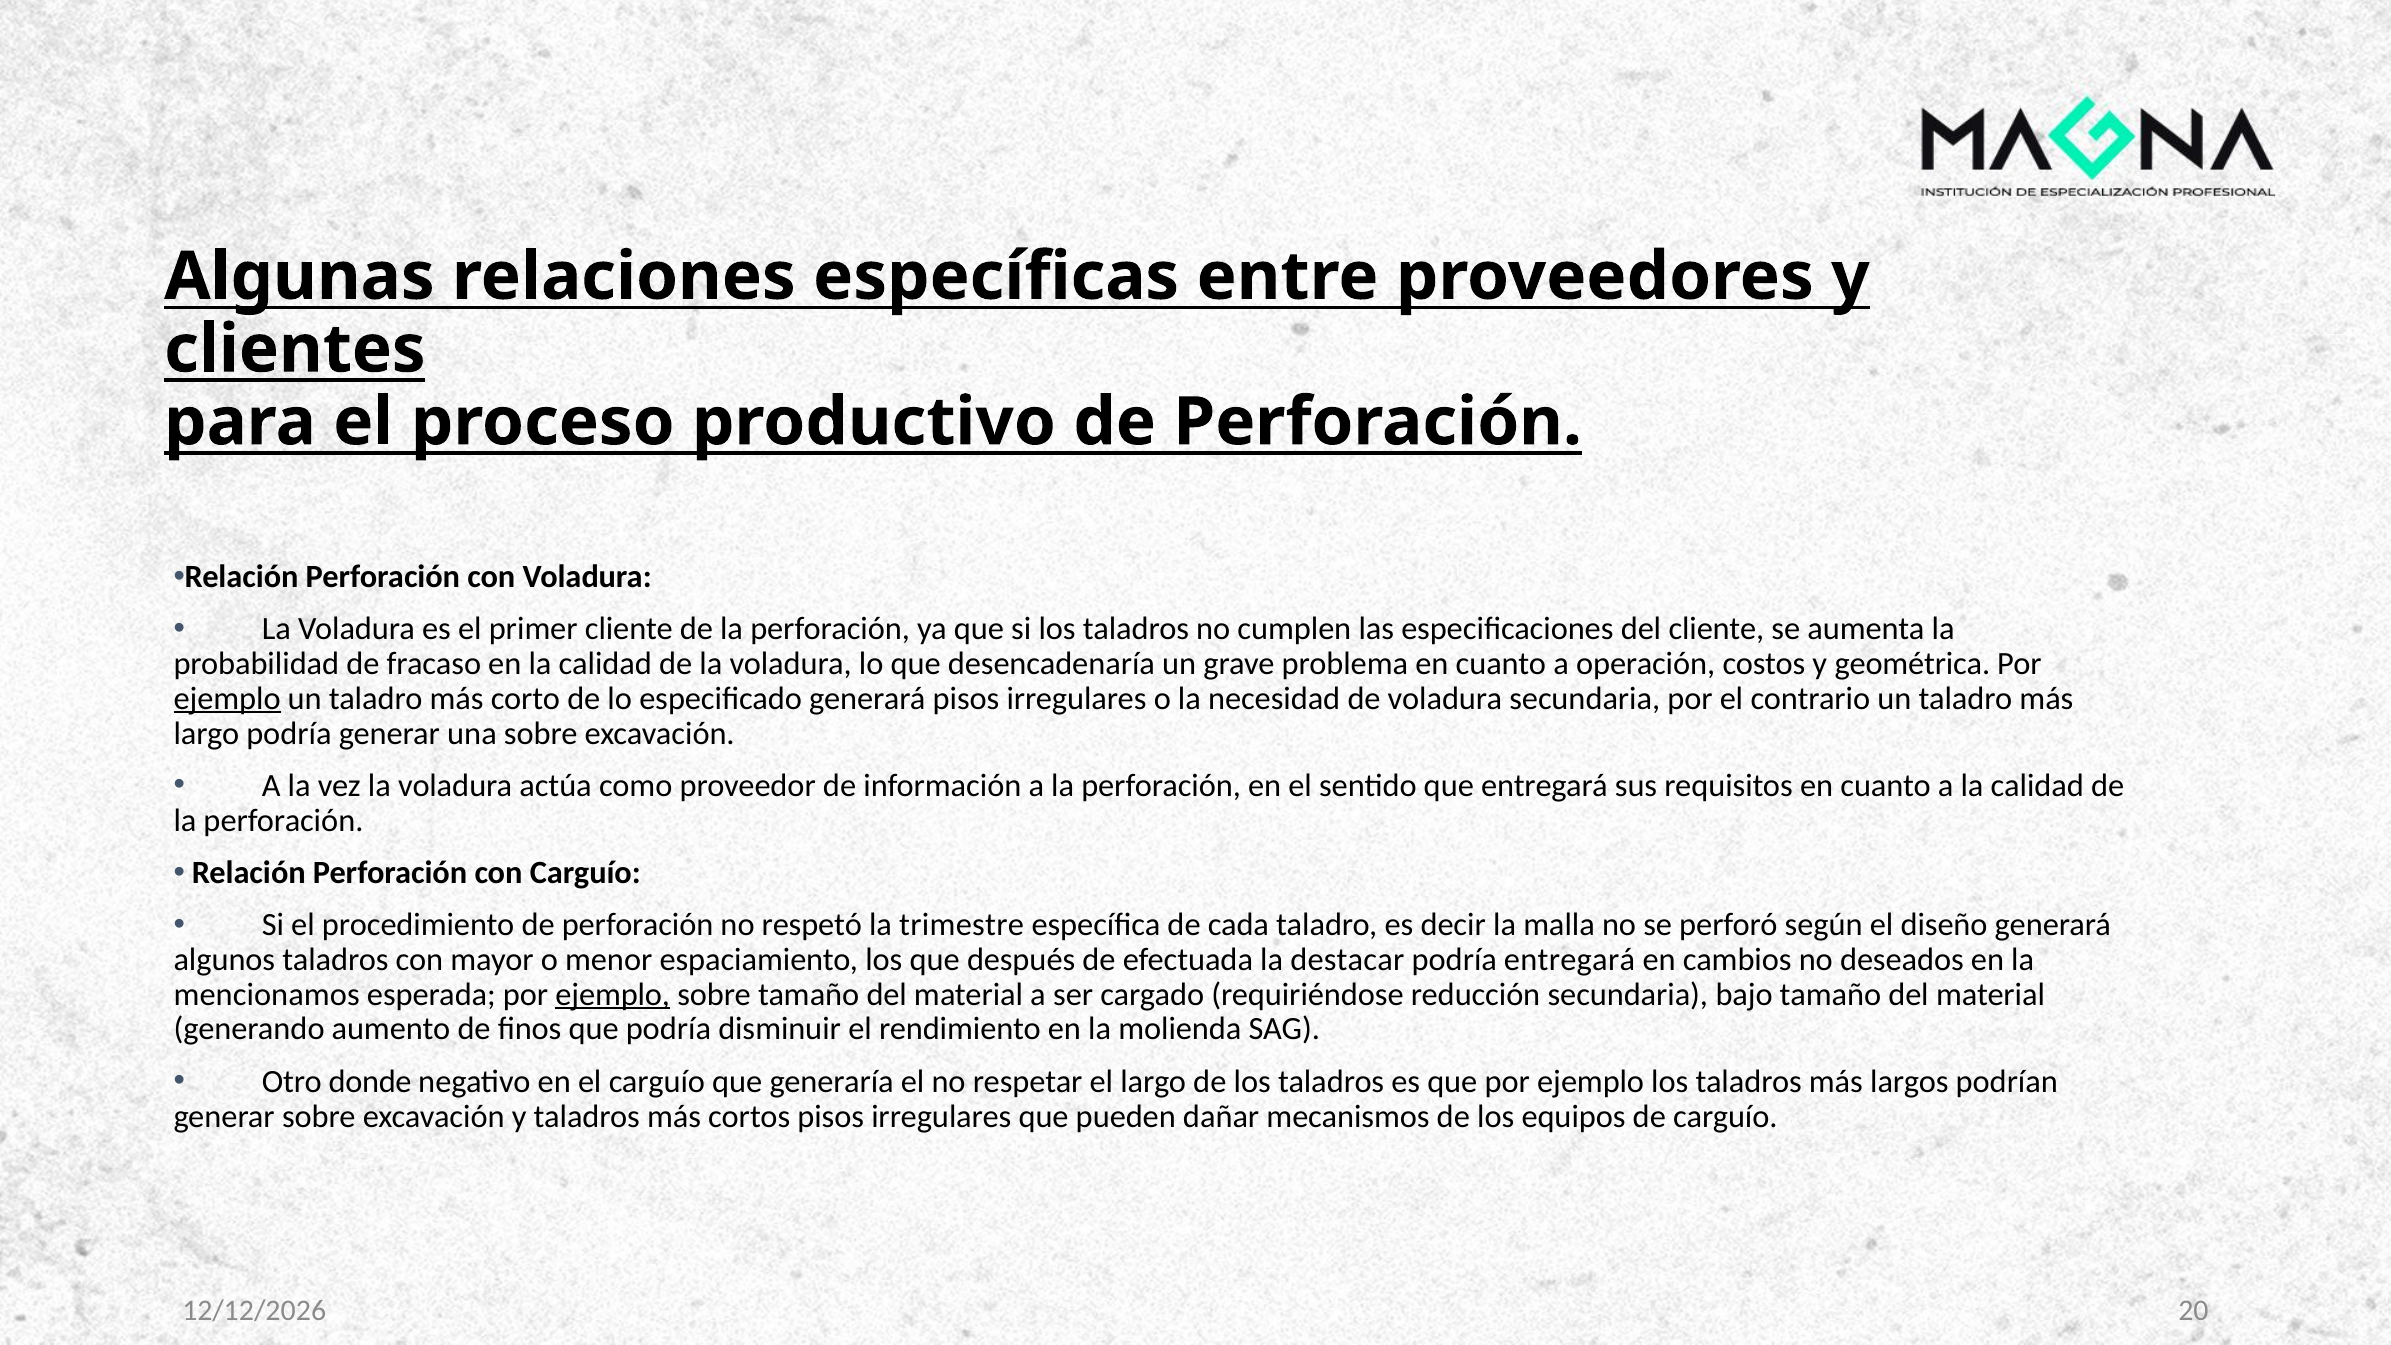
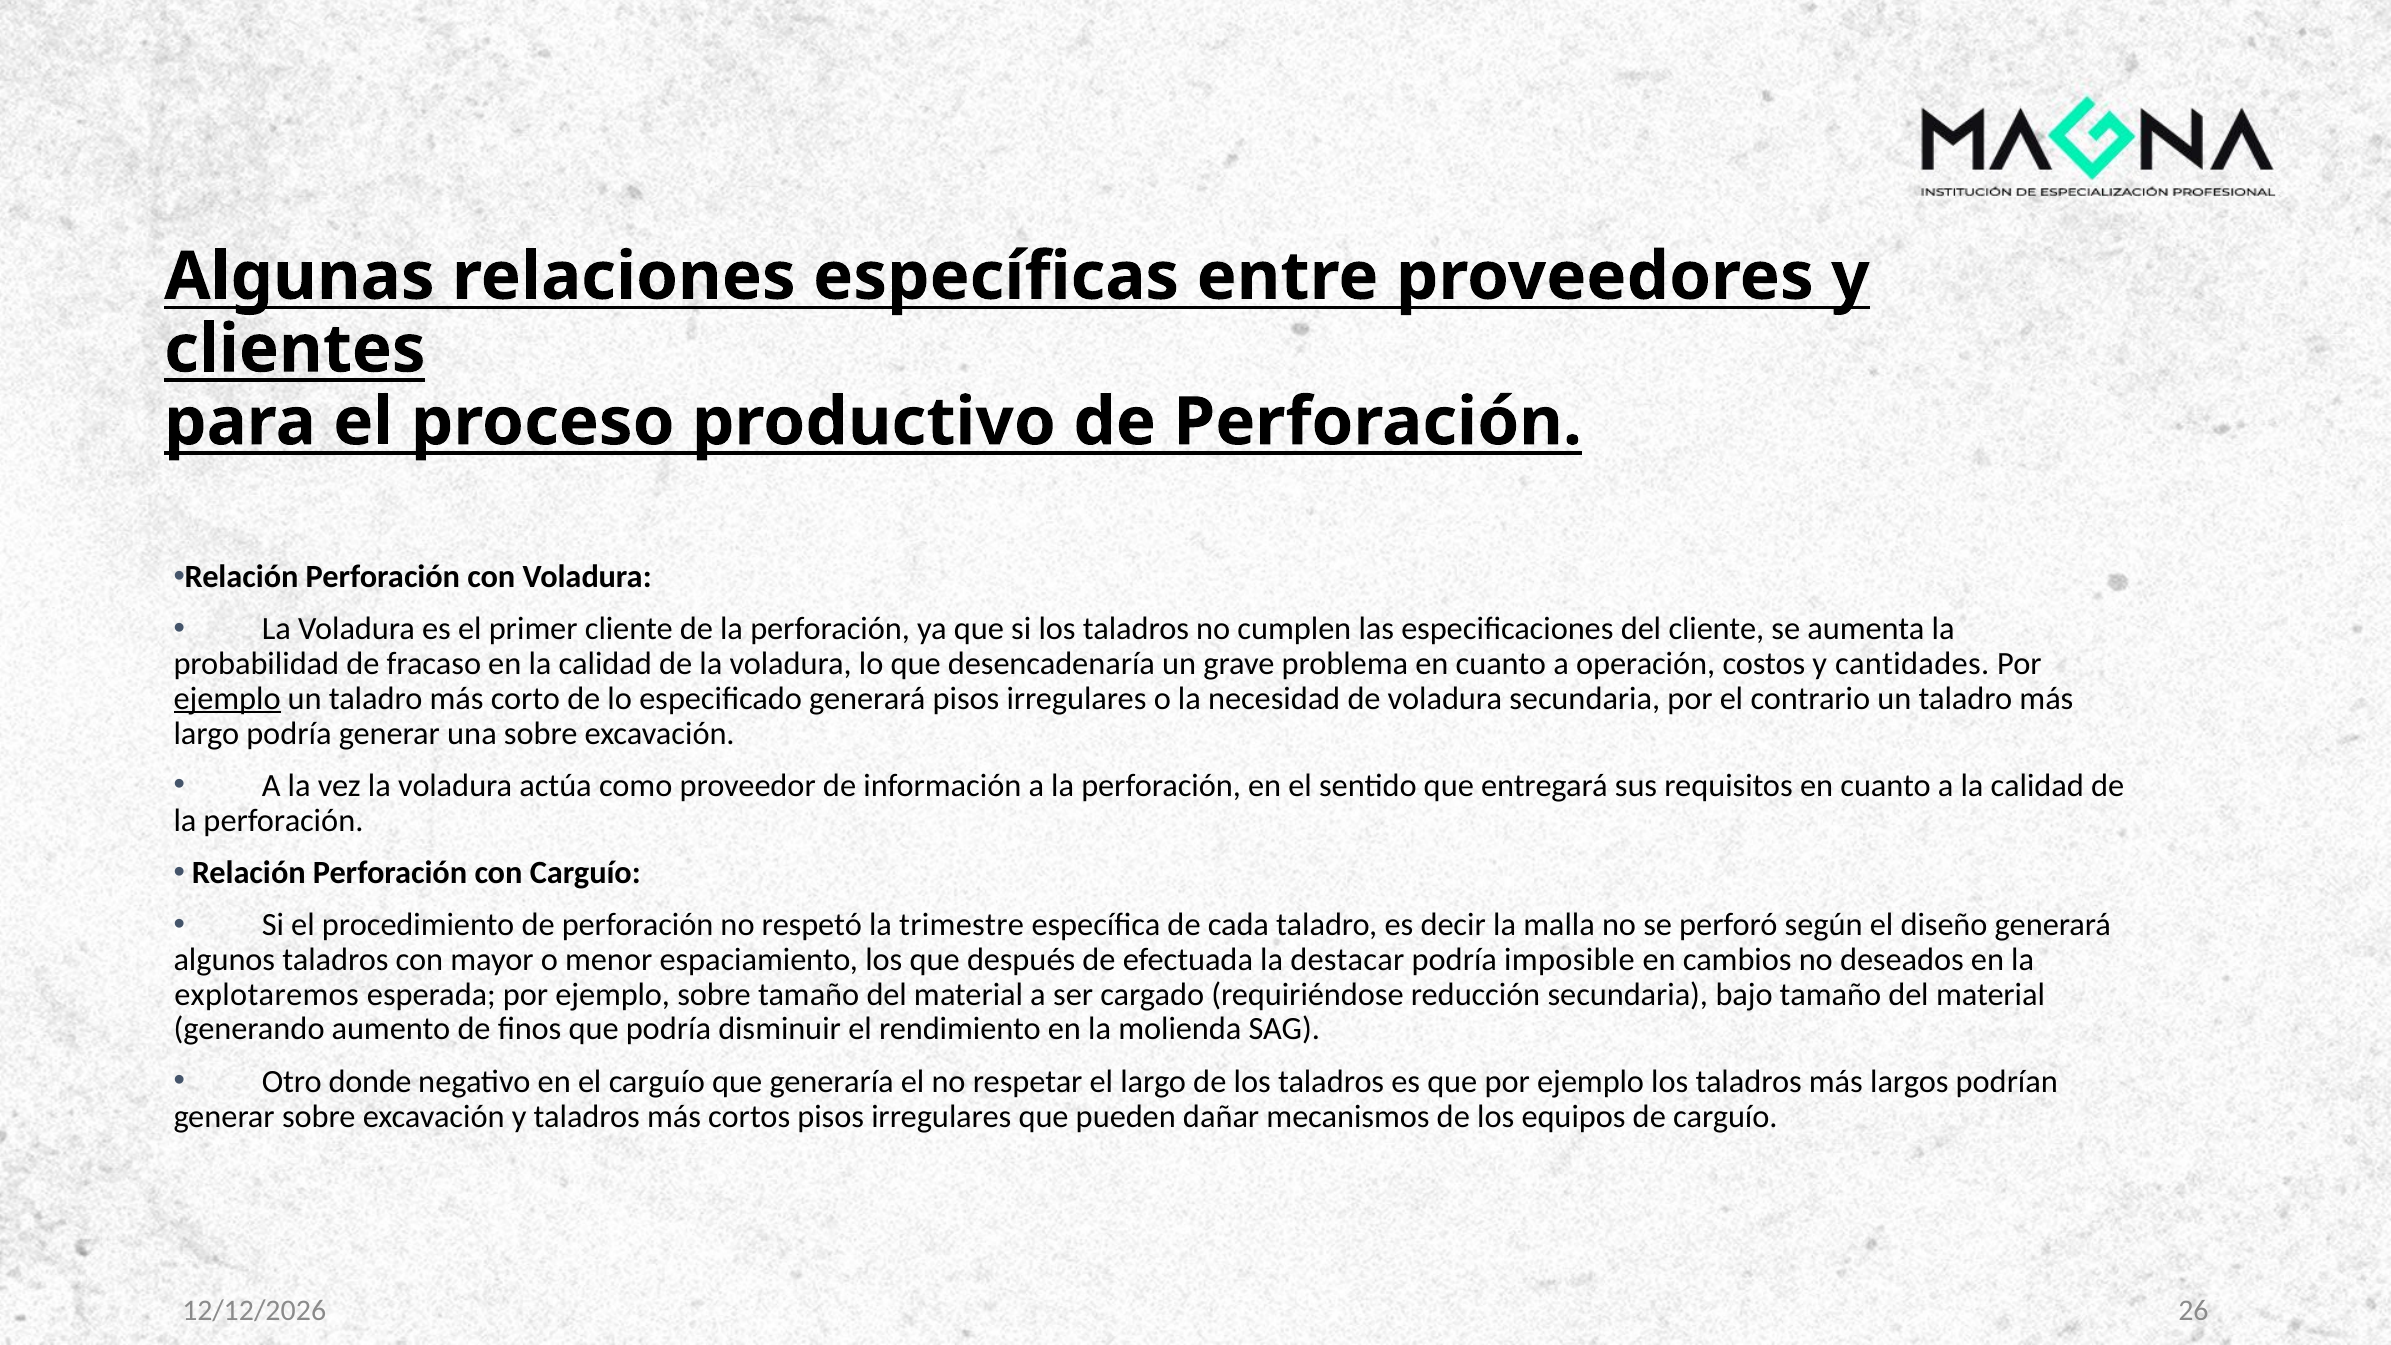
geométrica: geométrica -> cantidades
podría entregará: entregará -> imposible
mencionamos: mencionamos -> explotaremos
ejemplo at (613, 994) underline: present -> none
20: 20 -> 26
